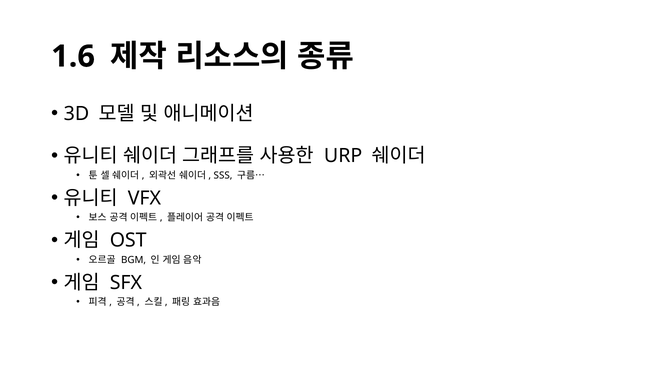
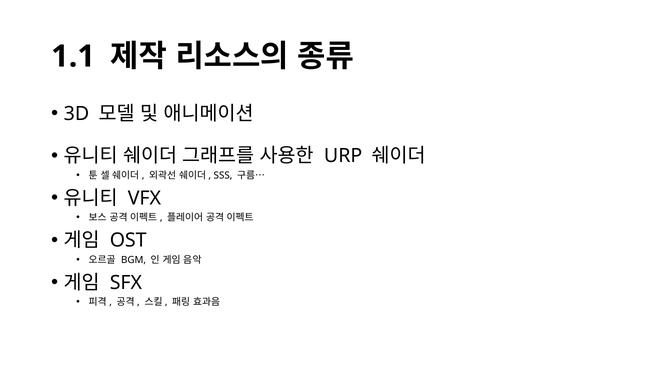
1.6: 1.6 -> 1.1
